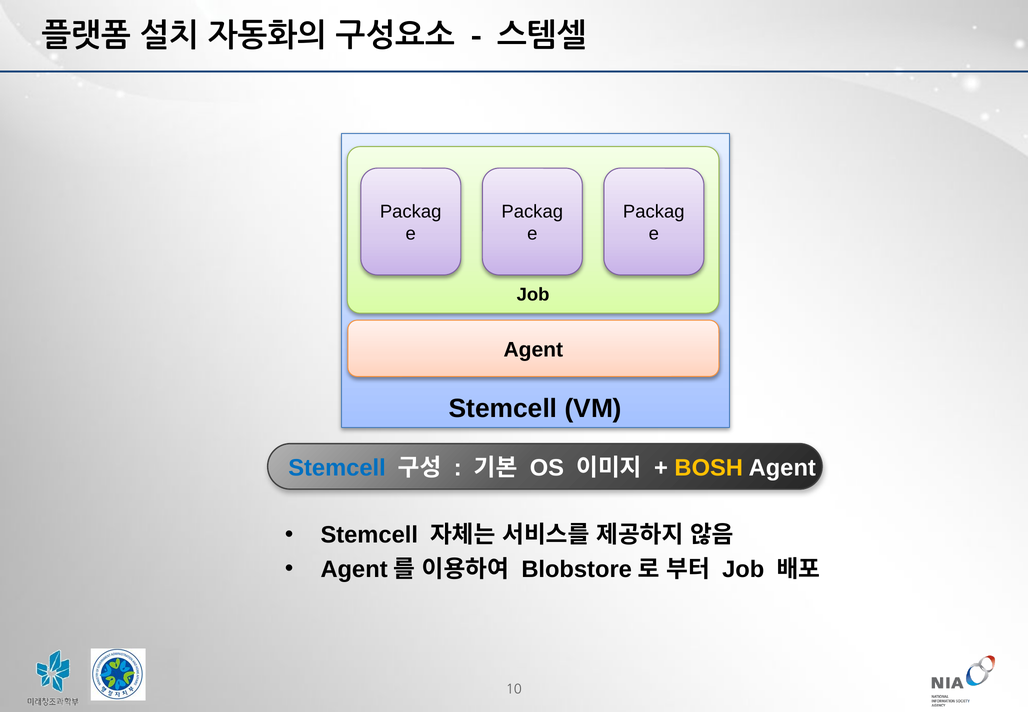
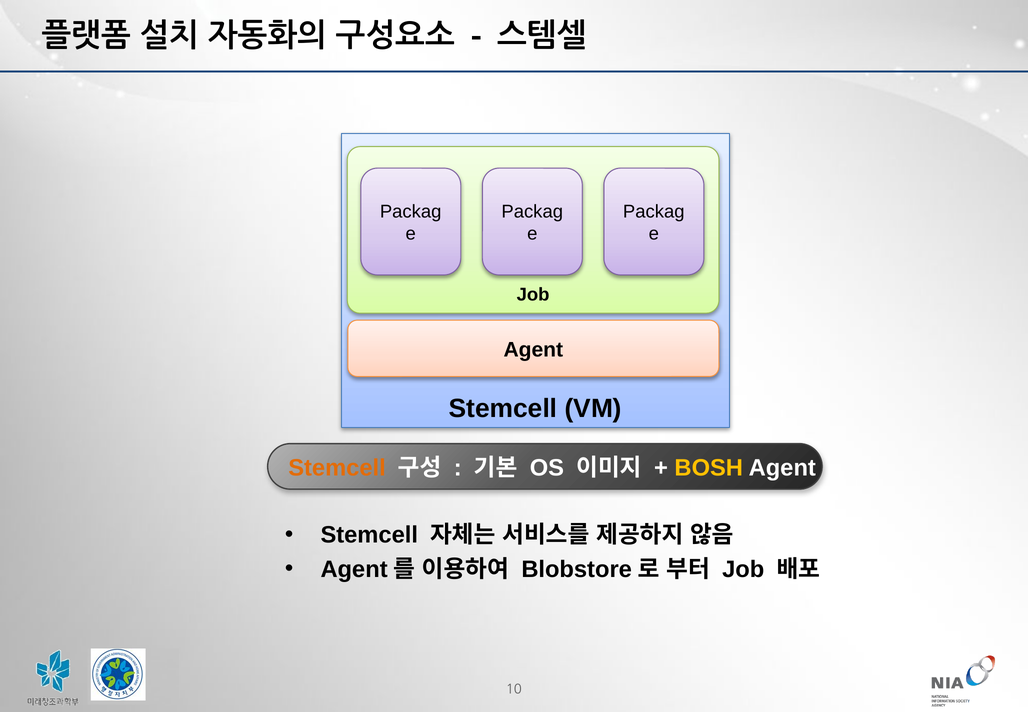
Stemcell at (337, 468) colour: blue -> orange
